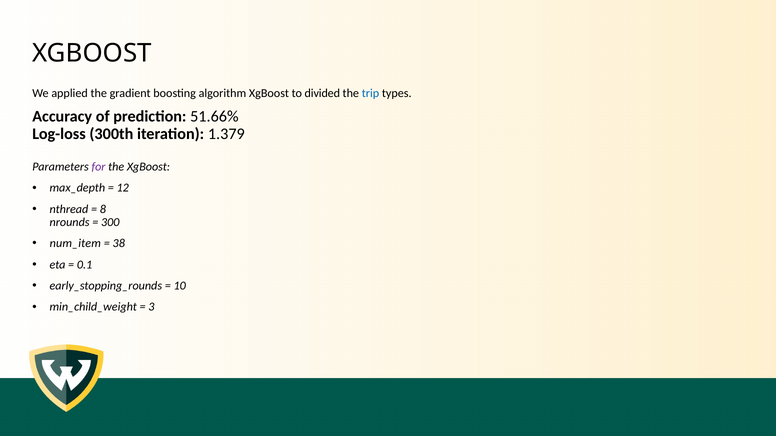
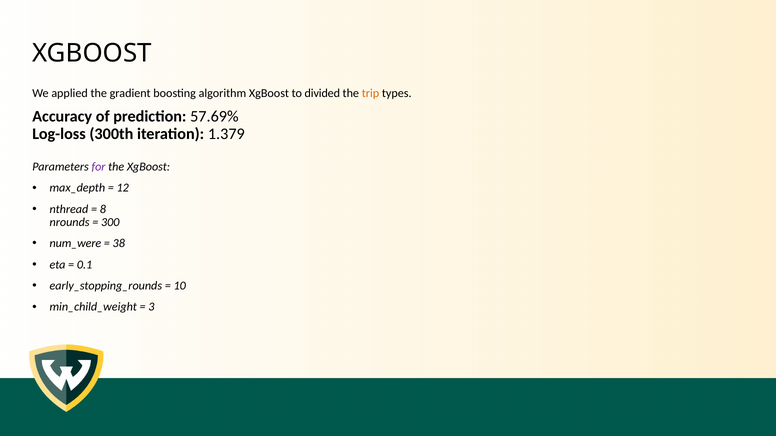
trip colour: blue -> orange
51.66%: 51.66% -> 57.69%
num_item: num_item -> num_were
